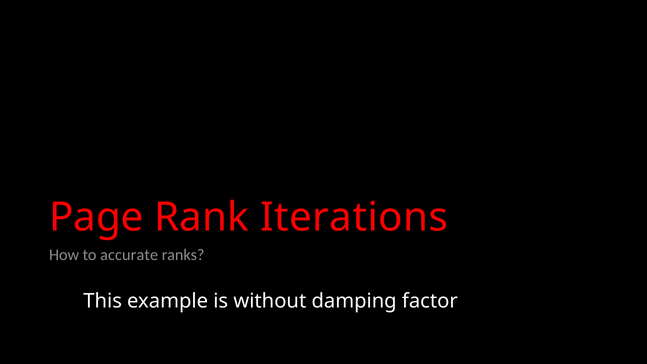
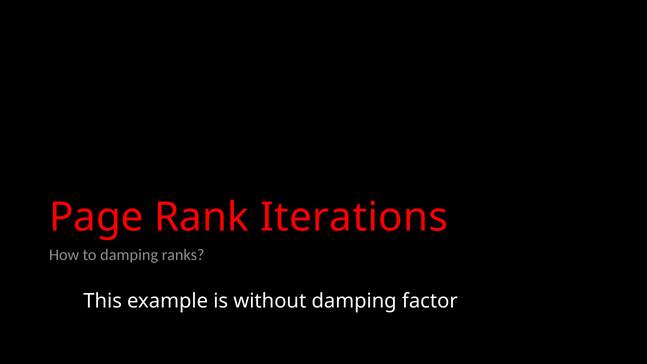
to accurate: accurate -> damping
